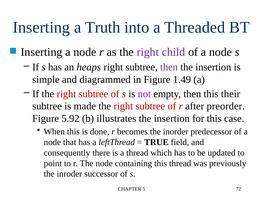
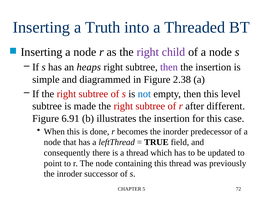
1.49: 1.49 -> 2.38
not colour: purple -> blue
their: their -> level
preorder: preorder -> different
5.92: 5.92 -> 6.91
